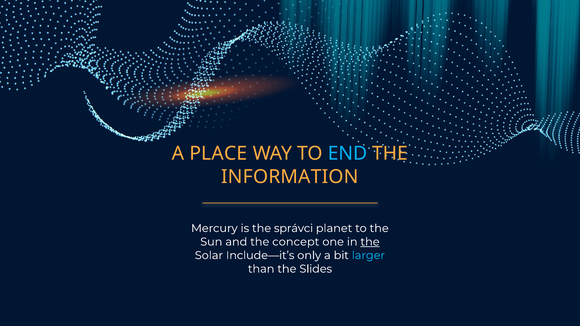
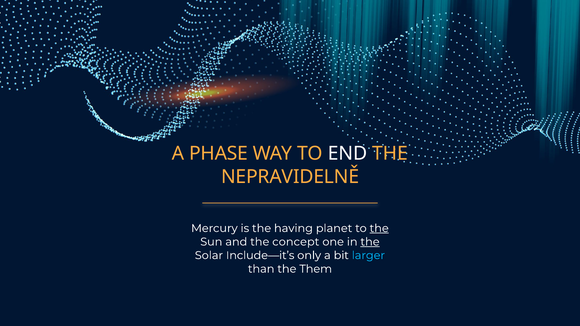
PLACE: PLACE -> PHASE
END colour: light blue -> white
INFORMATION: INFORMATION -> NEPRAVIDELNĚ
správci: správci -> having
the at (379, 228) underline: none -> present
Slides: Slides -> Them
